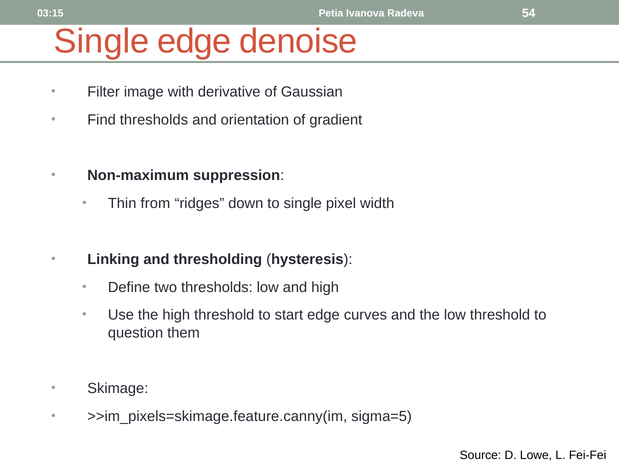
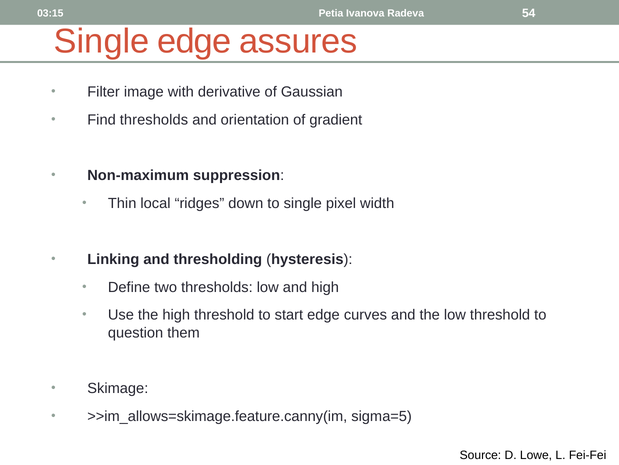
denoise: denoise -> assures
from: from -> local
>>im_pixels=skimage.feature.canny(im: >>im_pixels=skimage.feature.canny(im -> >>im_allows=skimage.feature.canny(im
